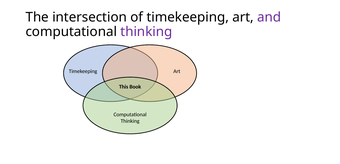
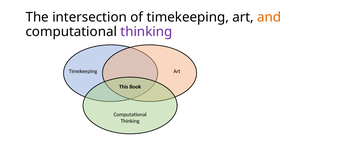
and colour: purple -> orange
